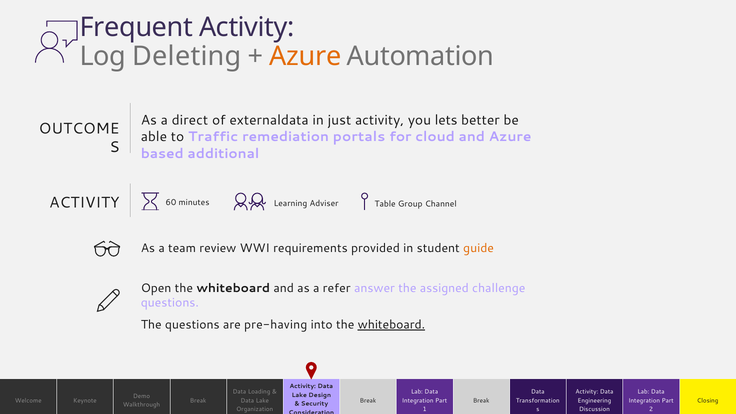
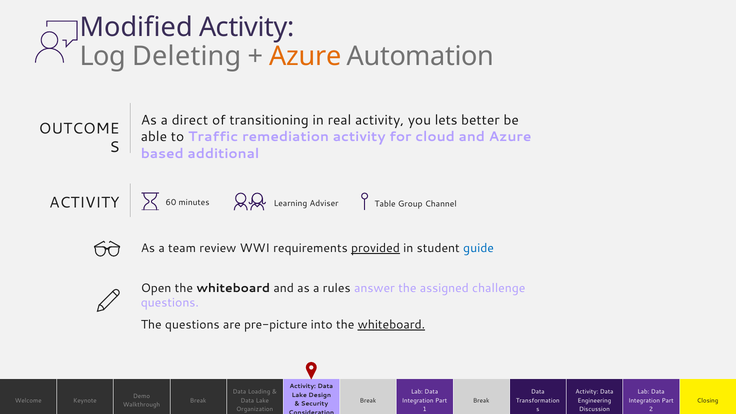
Frequent: Frequent -> Modified
externaldata: externaldata -> transitioning
just: just -> real
remediation portals: portals -> activity
provided underline: none -> present
guide colour: orange -> blue
refer: refer -> rules
pre-having: pre-having -> pre-picture
